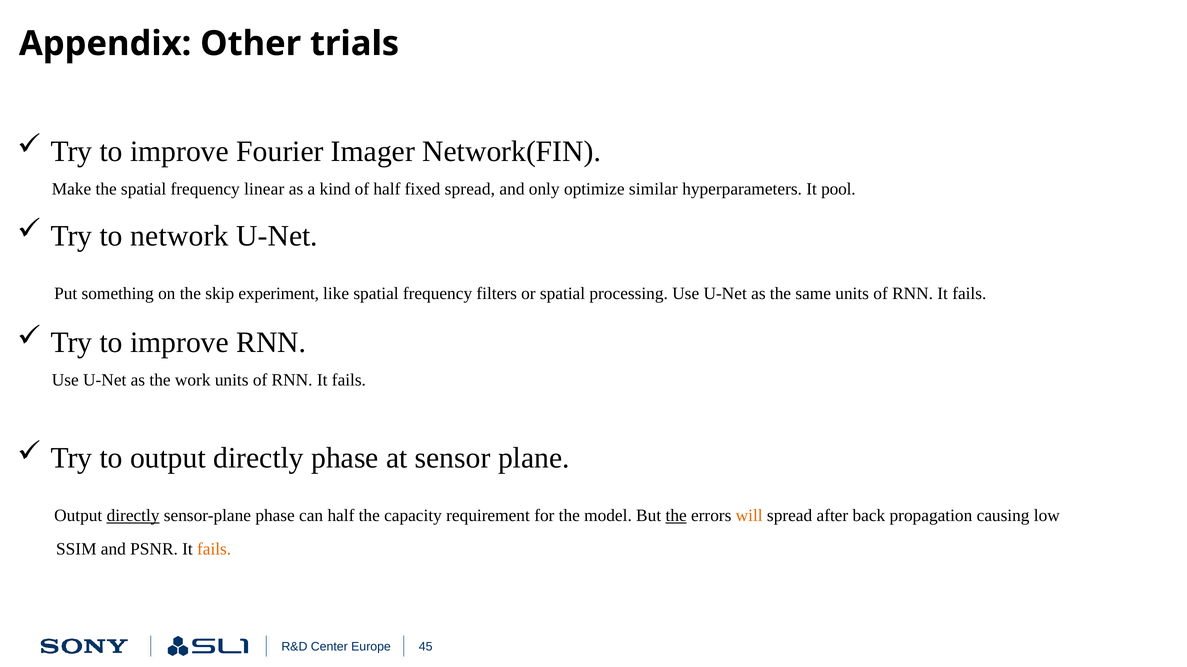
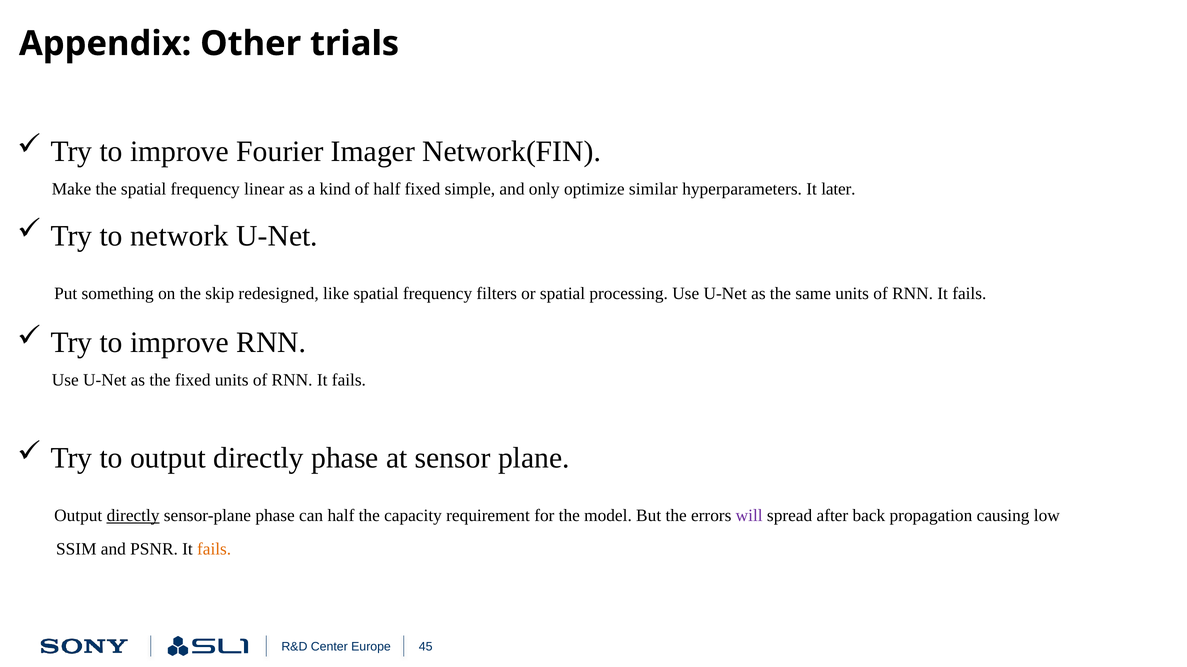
fixed spread: spread -> simple
pool: pool -> later
experiment: experiment -> redesigned
the work: work -> fixed
the at (676, 516) underline: present -> none
will colour: orange -> purple
